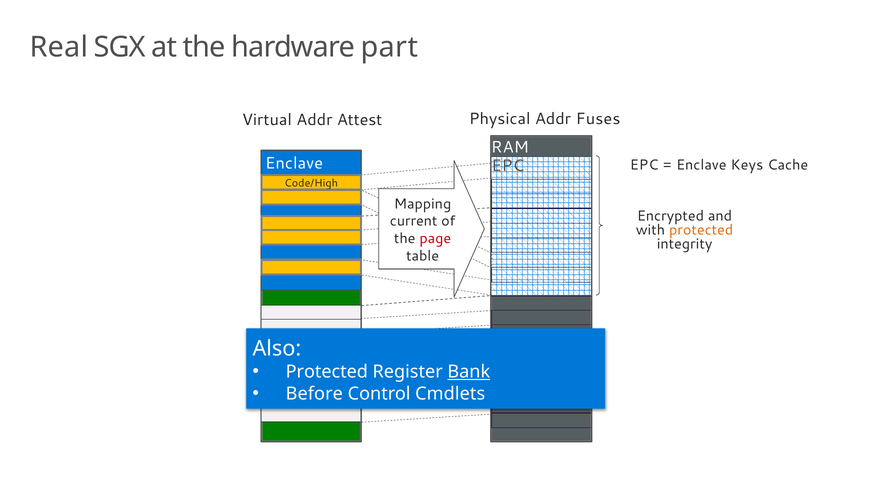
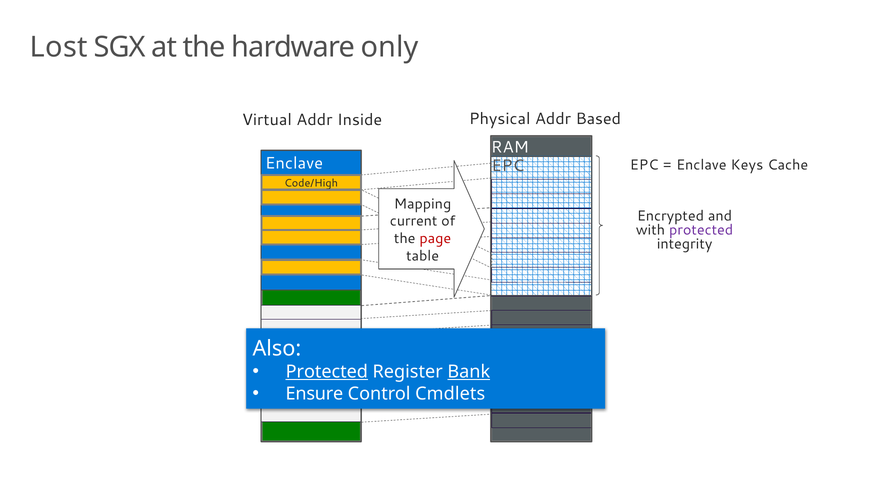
Real: Real -> Lost
part: part -> only
Fuses: Fuses -> Based
Attest: Attest -> Inside
protected at (701, 230) colour: orange -> purple
Protected at (327, 372) underline: none -> present
Before: Before -> Ensure
